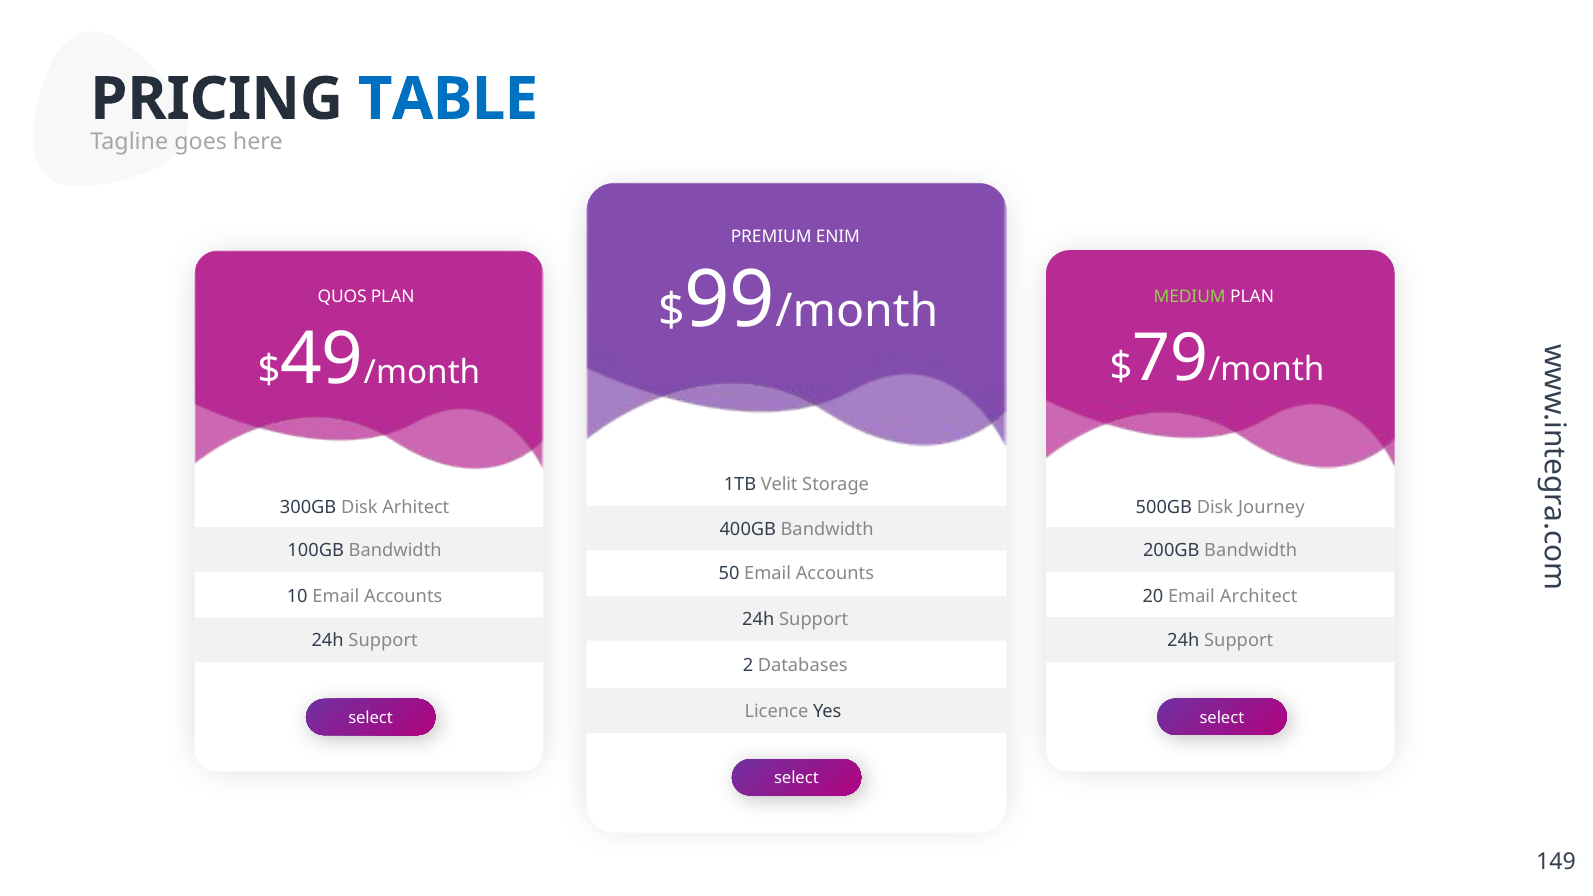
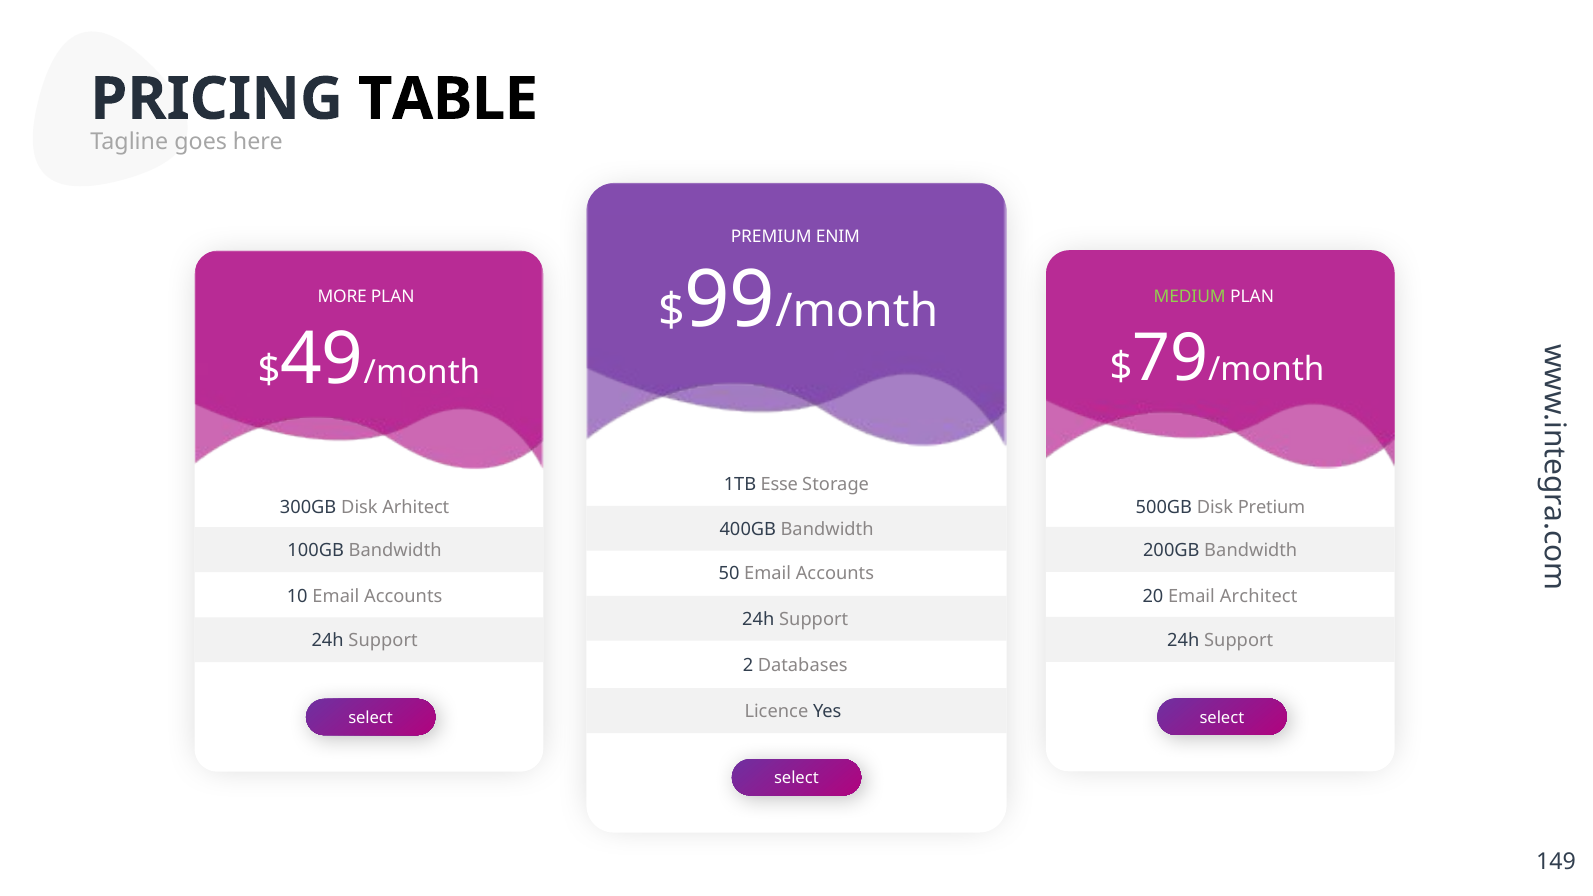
TABLE colour: blue -> black
QUOS: QUOS -> MORE
Velit: Velit -> Esse
Journey: Journey -> Pretium
